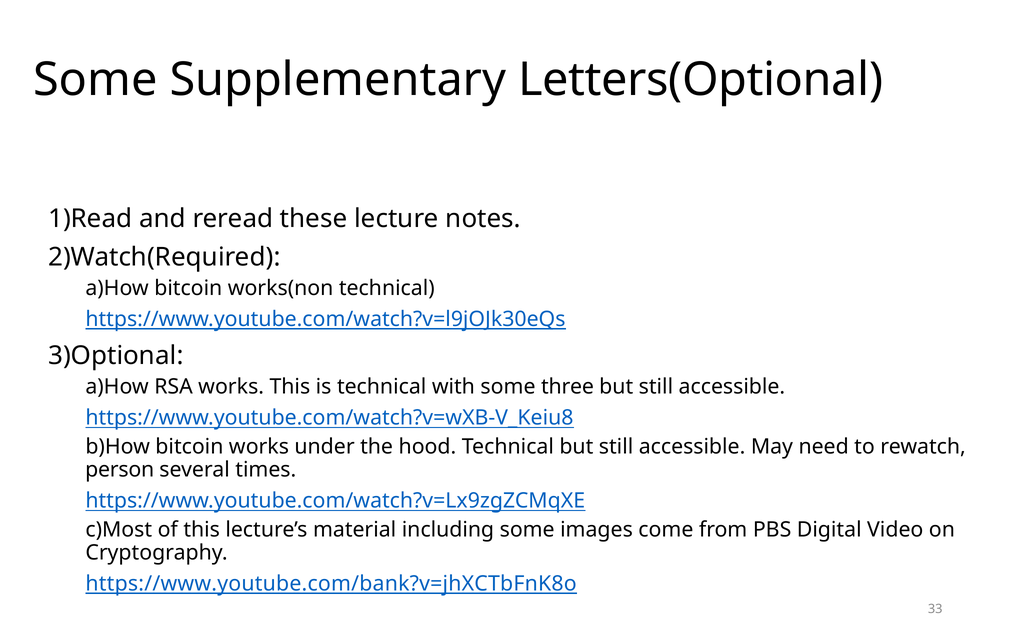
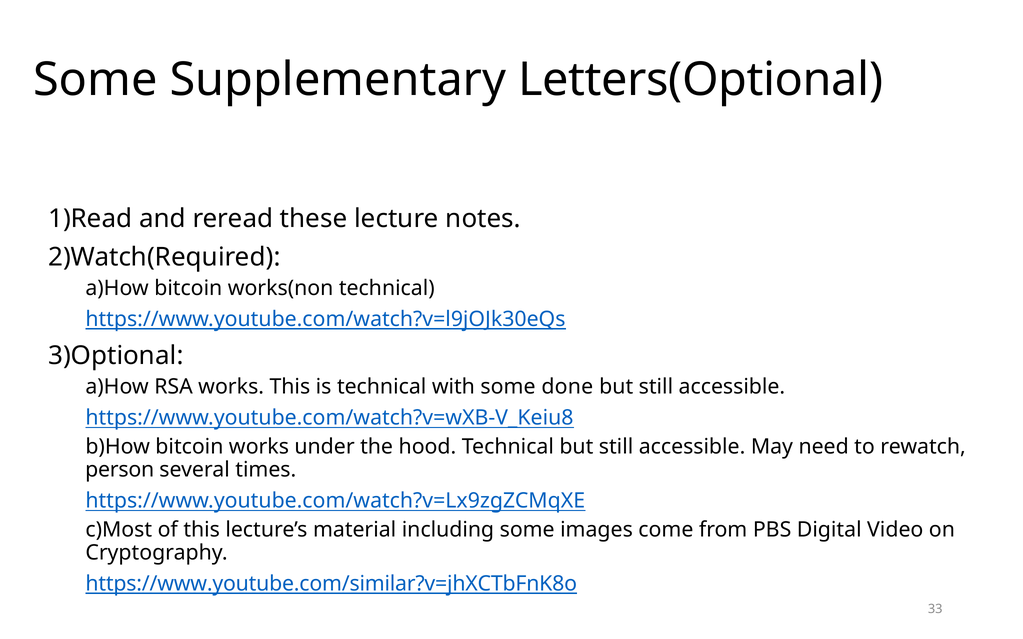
three: three -> done
https://www.youtube.com/bank?v=jhXCTbFnK8o: https://www.youtube.com/bank?v=jhXCTbFnK8o -> https://www.youtube.com/similar?v=jhXCTbFnK8o
